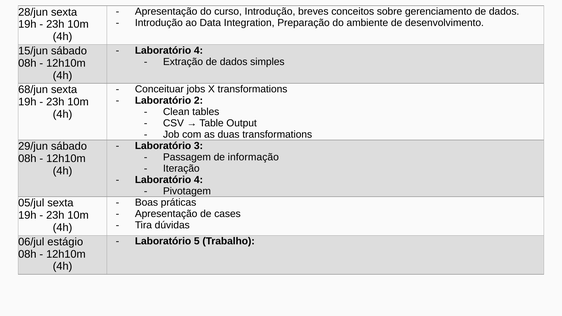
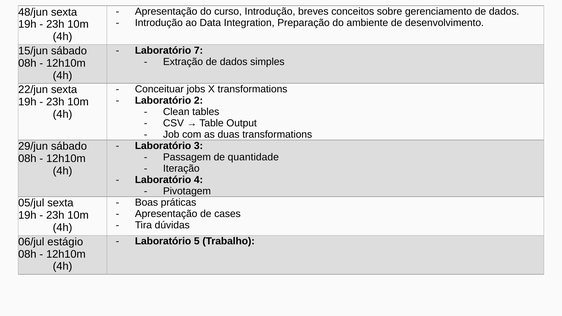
28/jun: 28/jun -> 48/jun
4 at (198, 50): 4 -> 7
68/jun: 68/jun -> 22/jun
informação: informação -> quantidade
